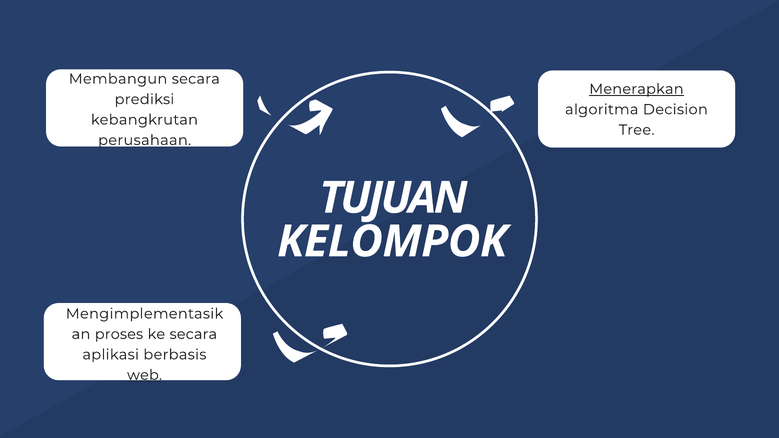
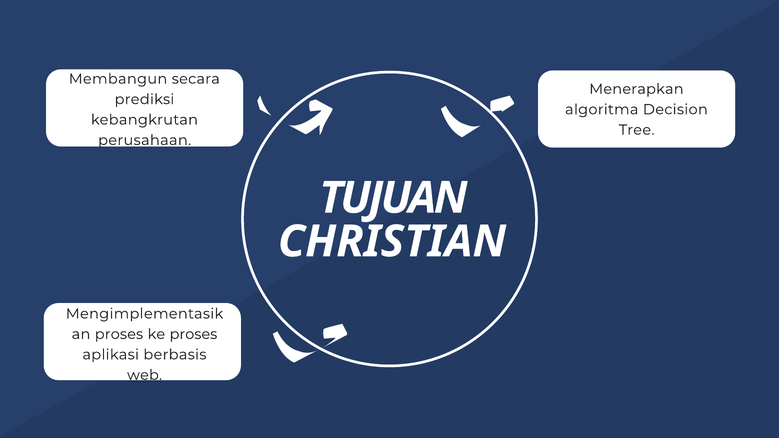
Menerapkan underline: present -> none
KELOMPOK: KELOMPOK -> CHRISTIAN
ke secara: secara -> proses
